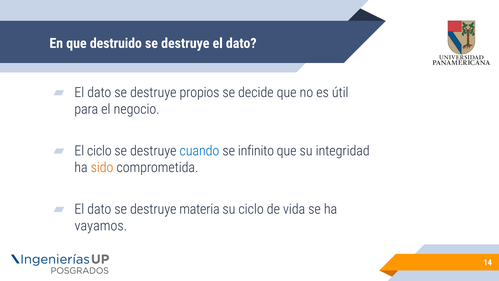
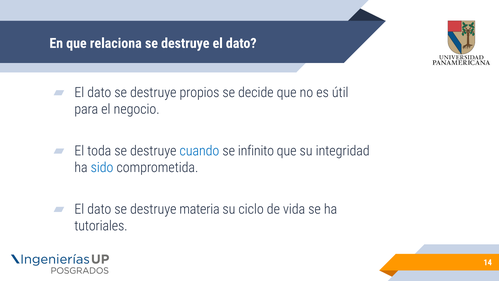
destruido: destruido -> relaciona
El ciclo: ciclo -> toda
sido colour: orange -> blue
vayamos: vayamos -> tutoriales
